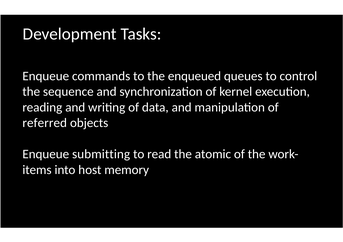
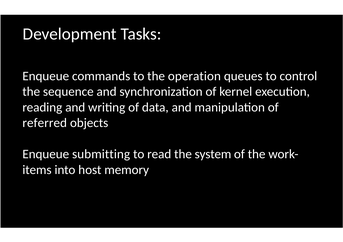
enqueued: enqueued -> operation
atomic: atomic -> system
